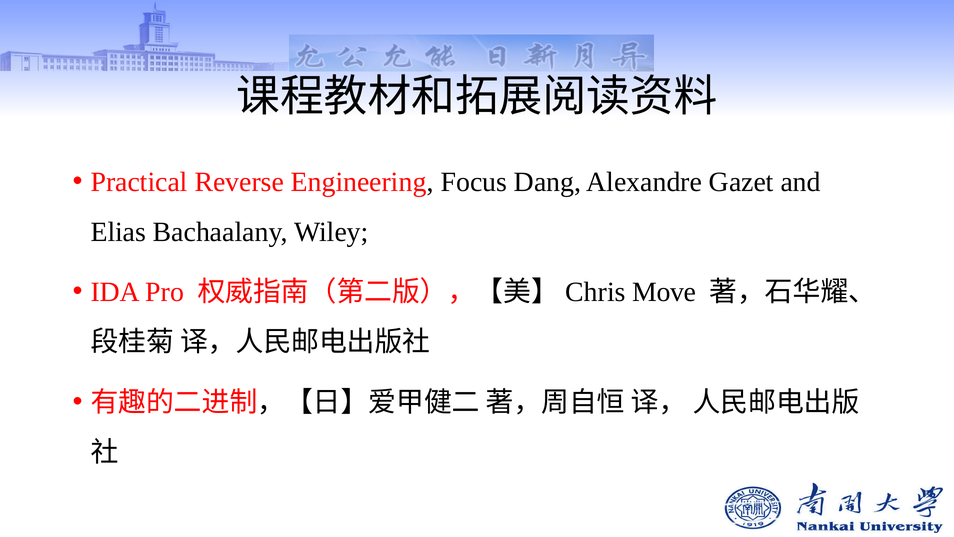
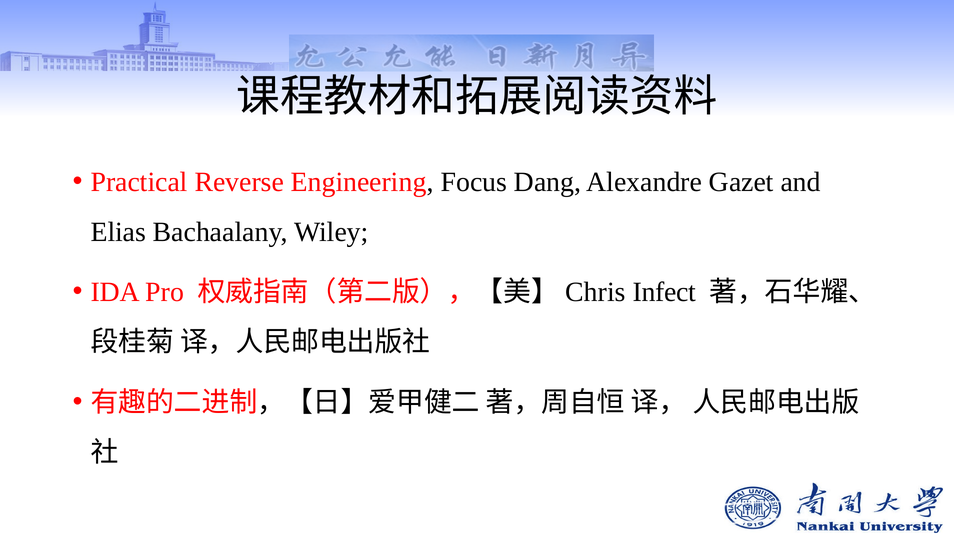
Move: Move -> Infect
